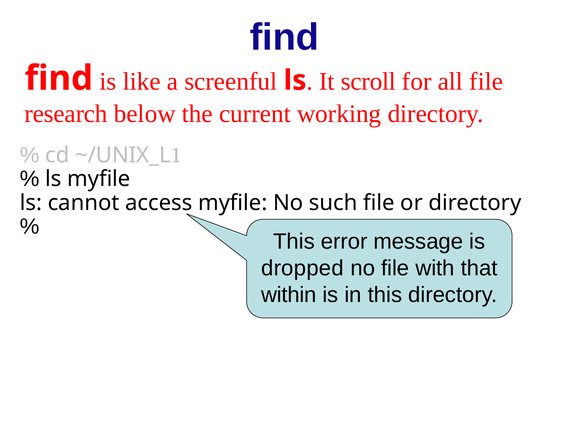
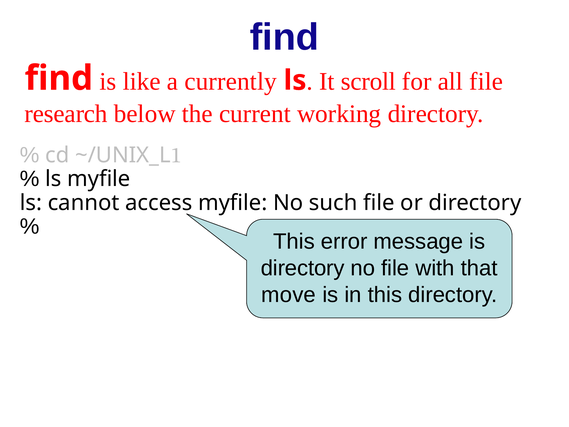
screenful: screenful -> currently
dropped at (302, 268): dropped -> directory
within: within -> move
